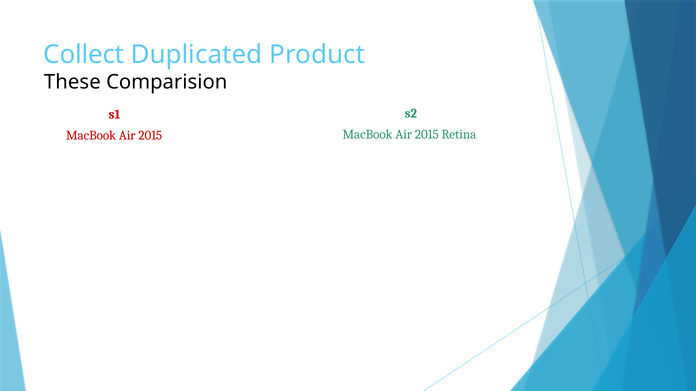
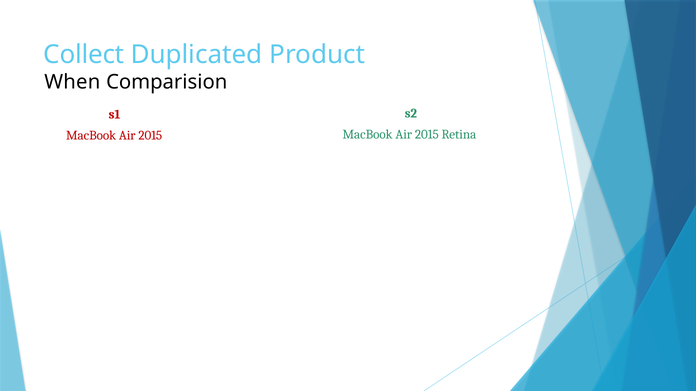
These: These -> When
